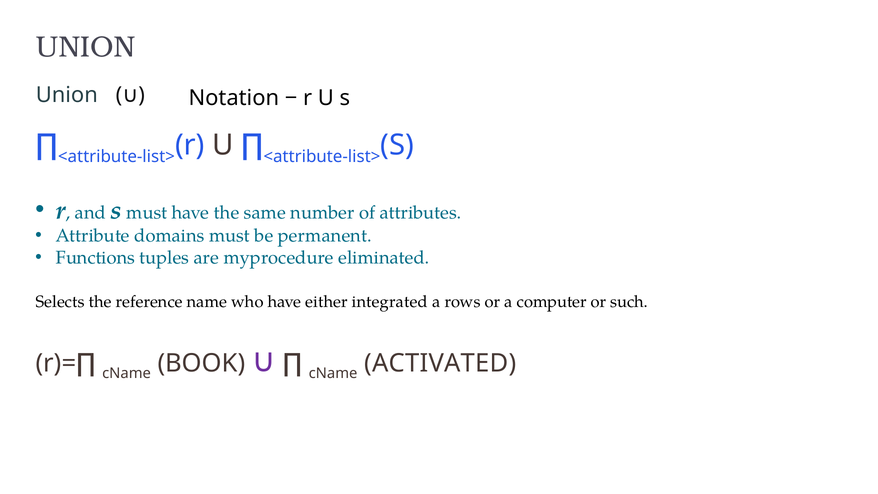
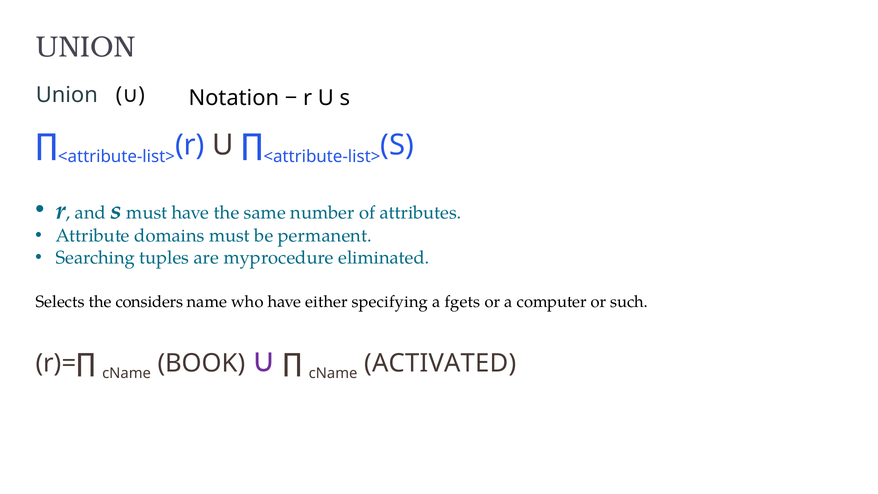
Functions: Functions -> Searching
reference: reference -> considers
integrated: integrated -> specifying
rows: rows -> fgets
